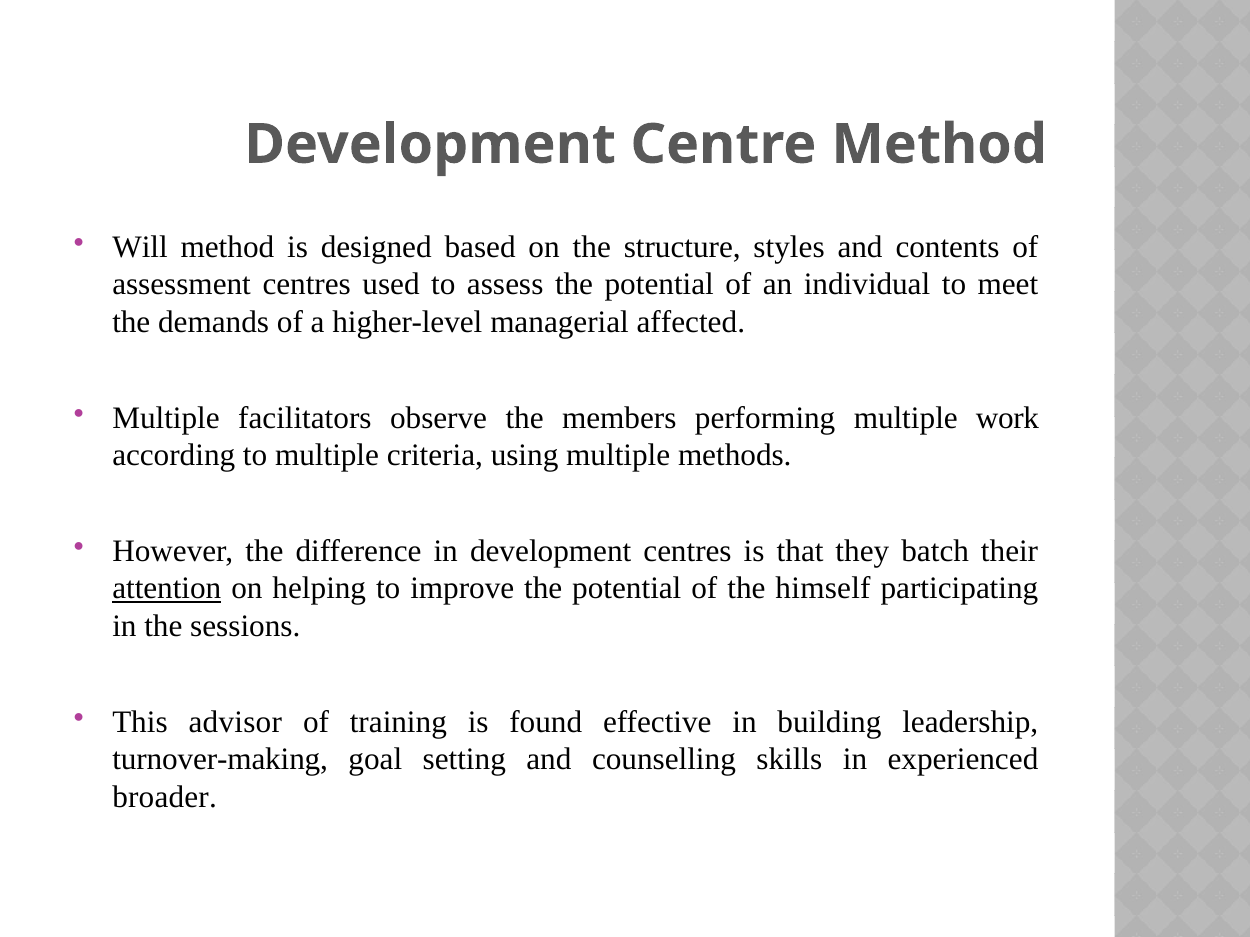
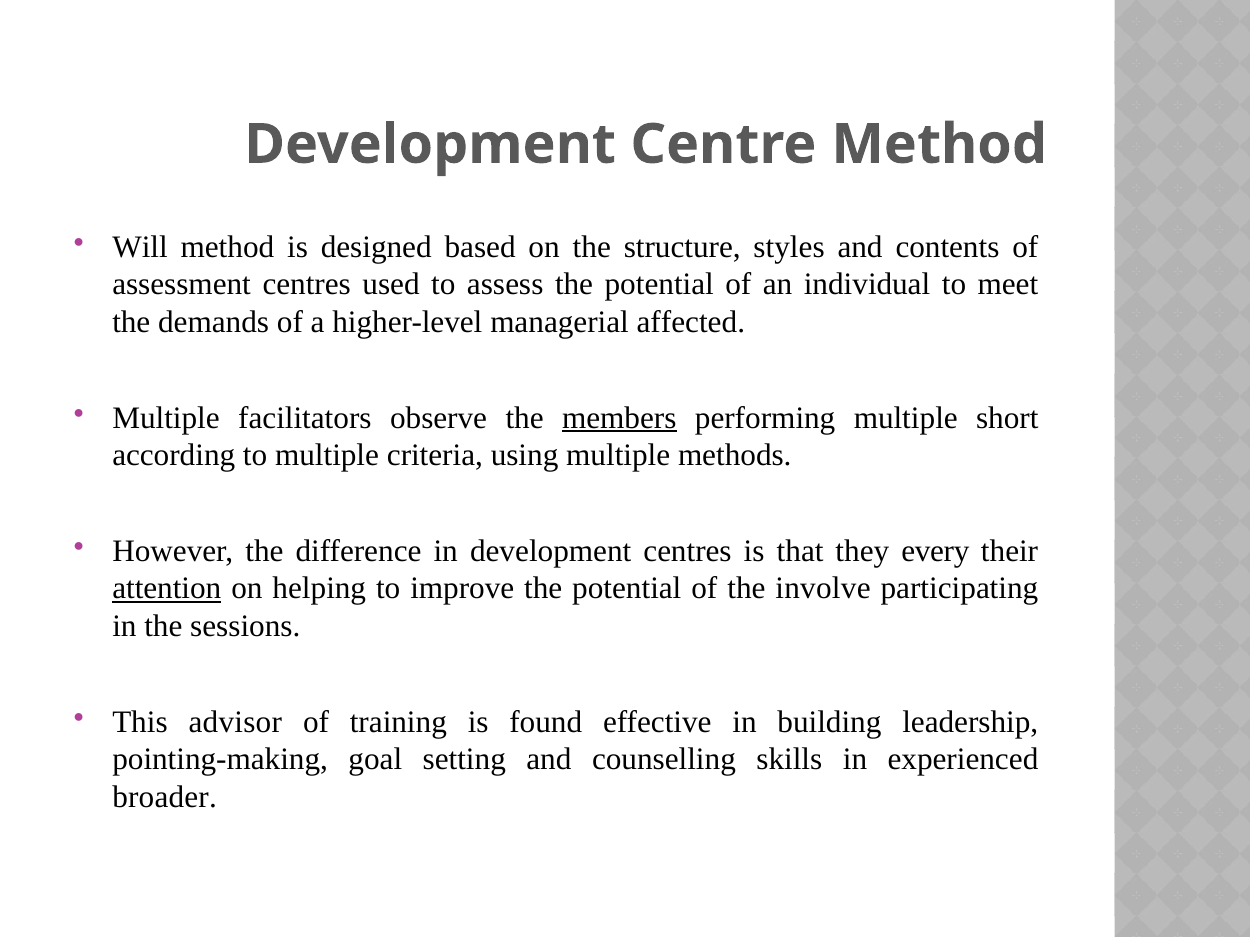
members underline: none -> present
work: work -> short
batch: batch -> every
himself: himself -> involve
turnover-making: turnover-making -> pointing-making
